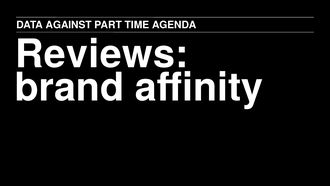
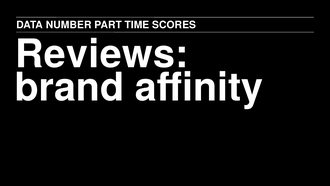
AGAINST: AGAINST -> NUMBER
AGENDA: AGENDA -> SCORES
